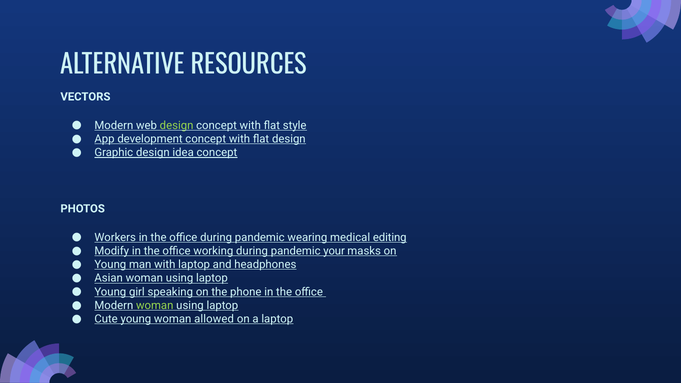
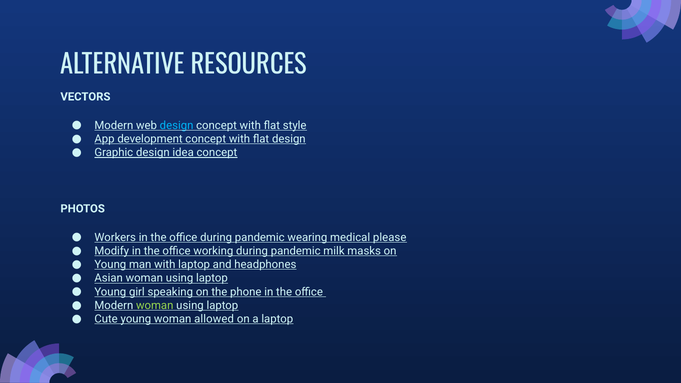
design at (177, 125) colour: light green -> light blue
editing: editing -> please
your: your -> milk
